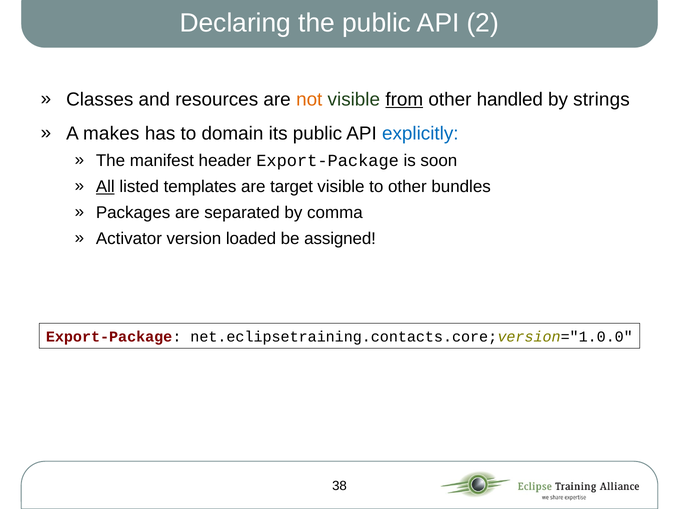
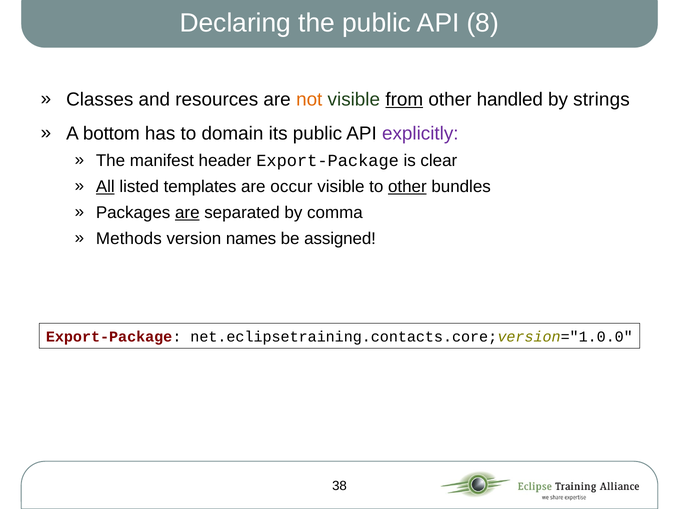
2: 2 -> 8
makes: makes -> bottom
explicitly colour: blue -> purple
soon: soon -> clear
target: target -> occur
other at (407, 187) underline: none -> present
are at (187, 213) underline: none -> present
Activator: Activator -> Methods
loaded: loaded -> names
